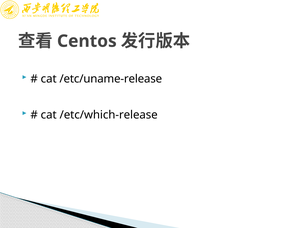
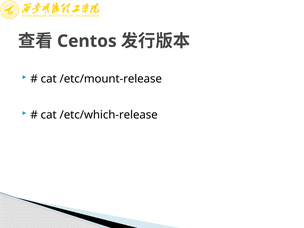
/etc/uname-release: /etc/uname-release -> /etc/mount-release
